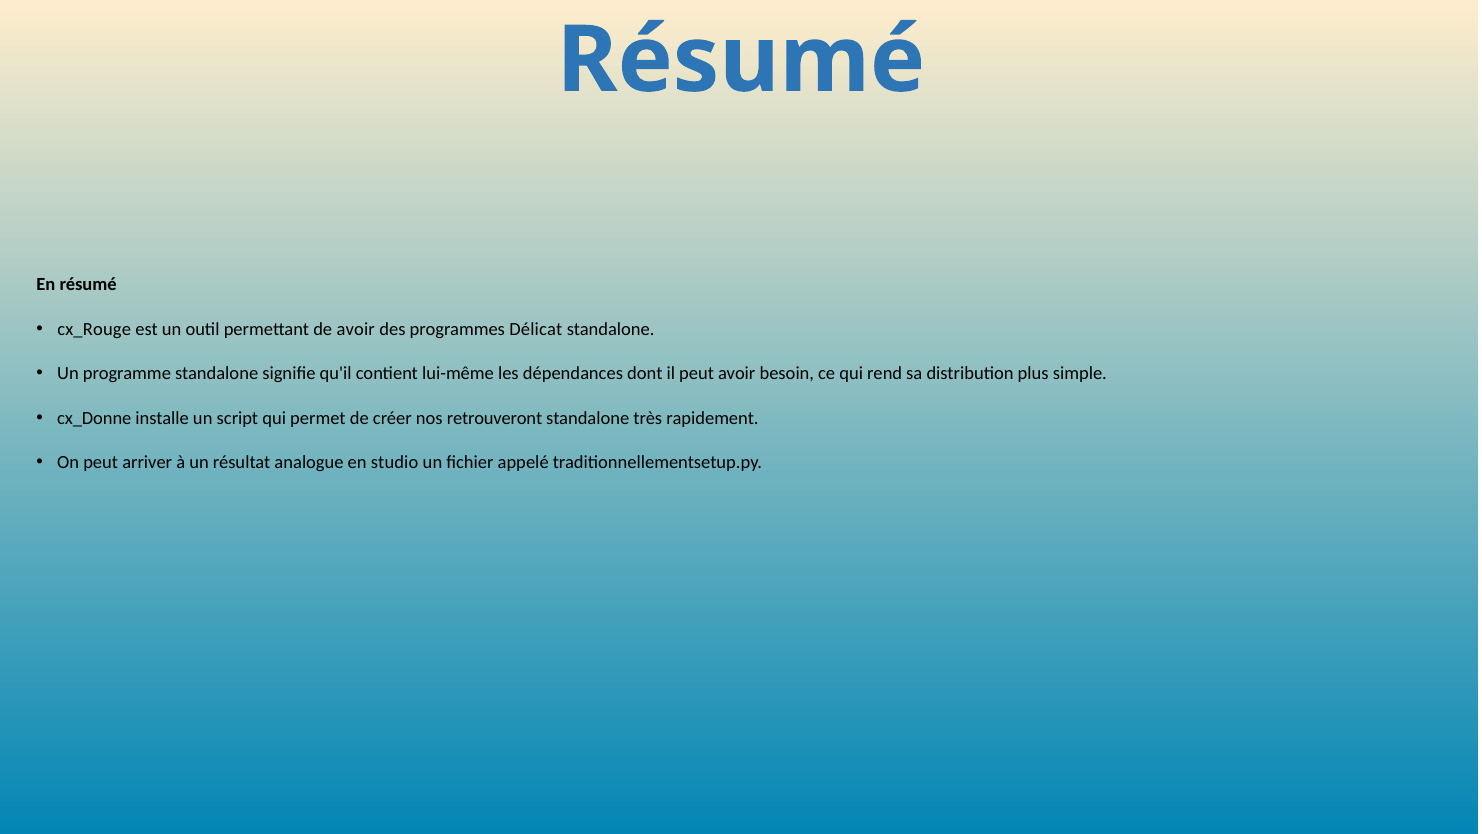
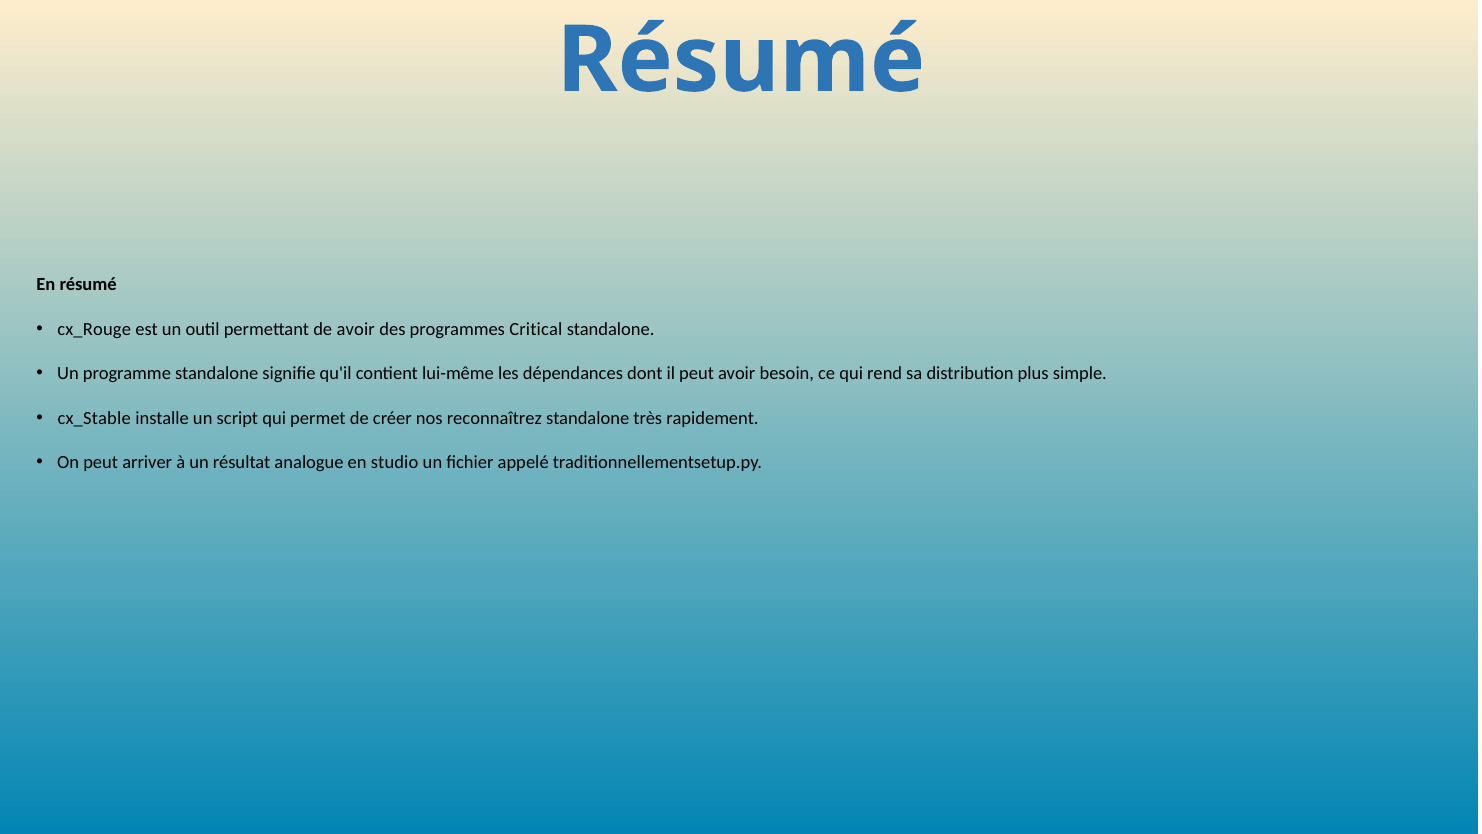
Délicat: Délicat -> Critical
cx_Donne: cx_Donne -> cx_Stable
retrouveront: retrouveront -> reconnaîtrez
